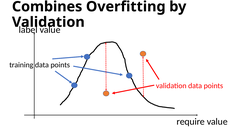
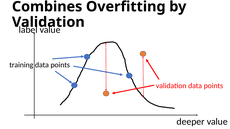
require: require -> deeper
